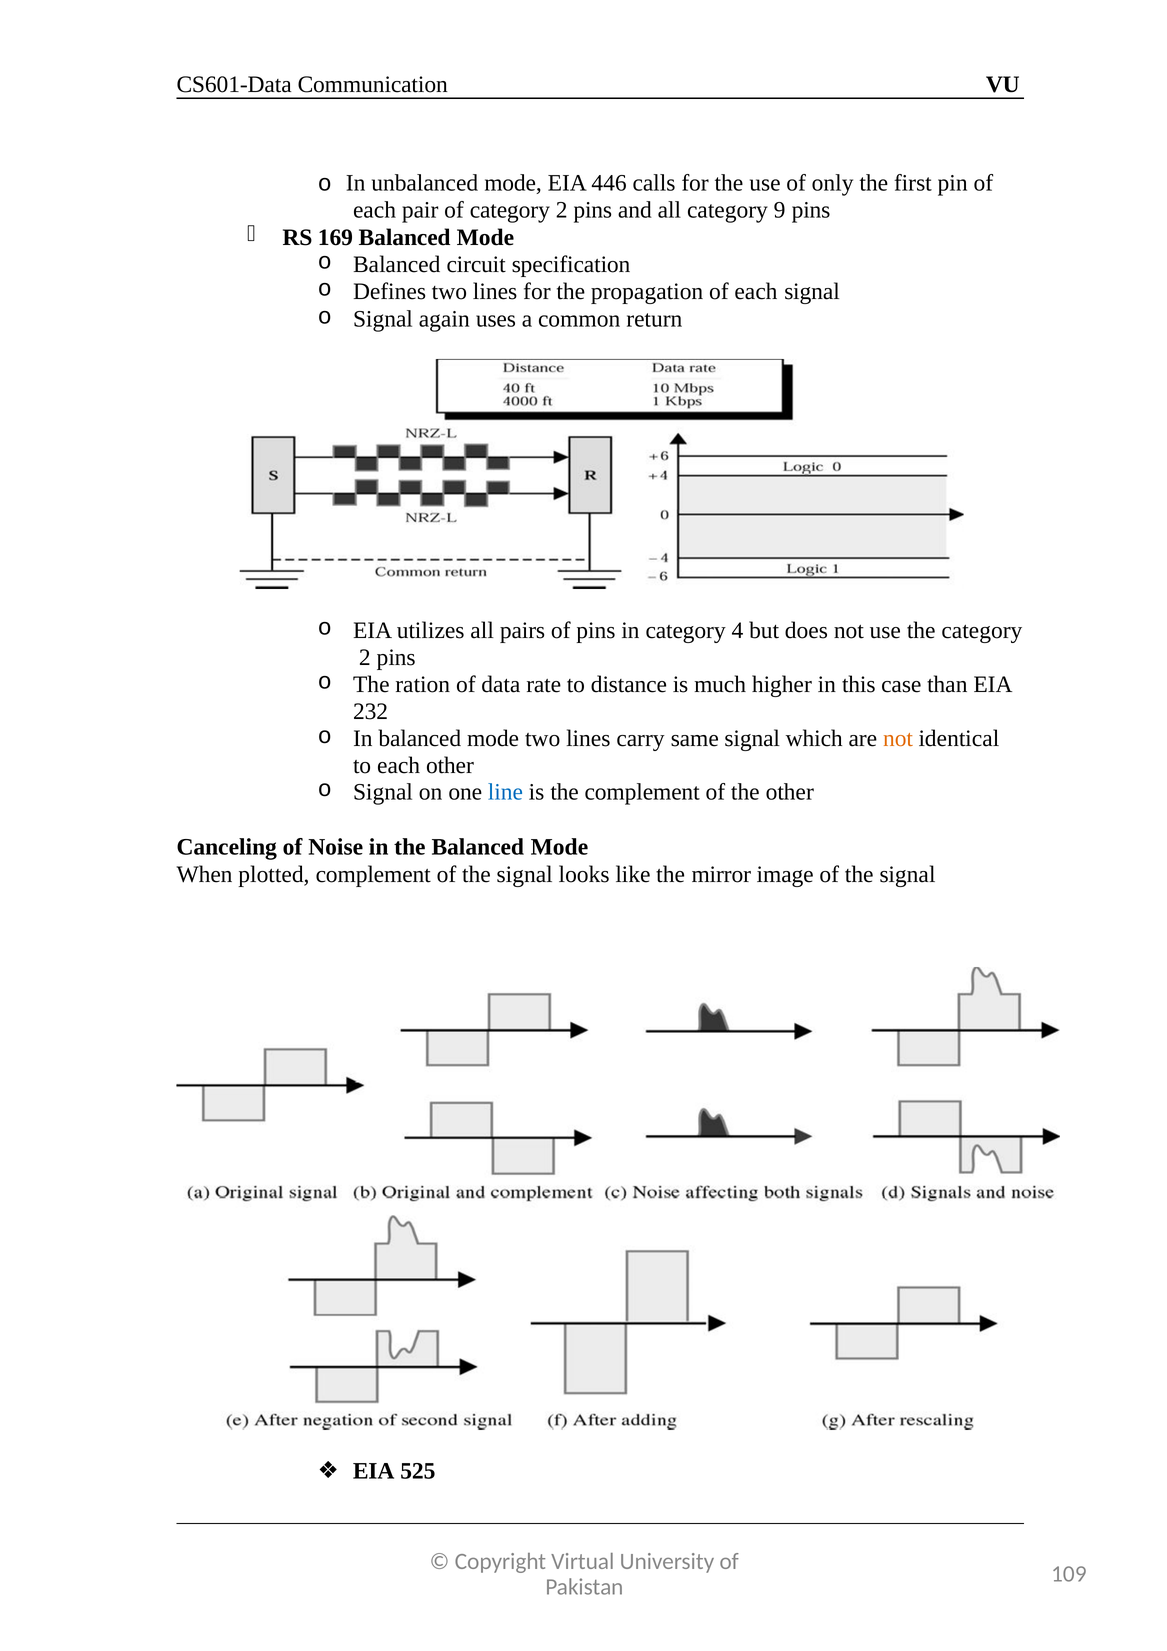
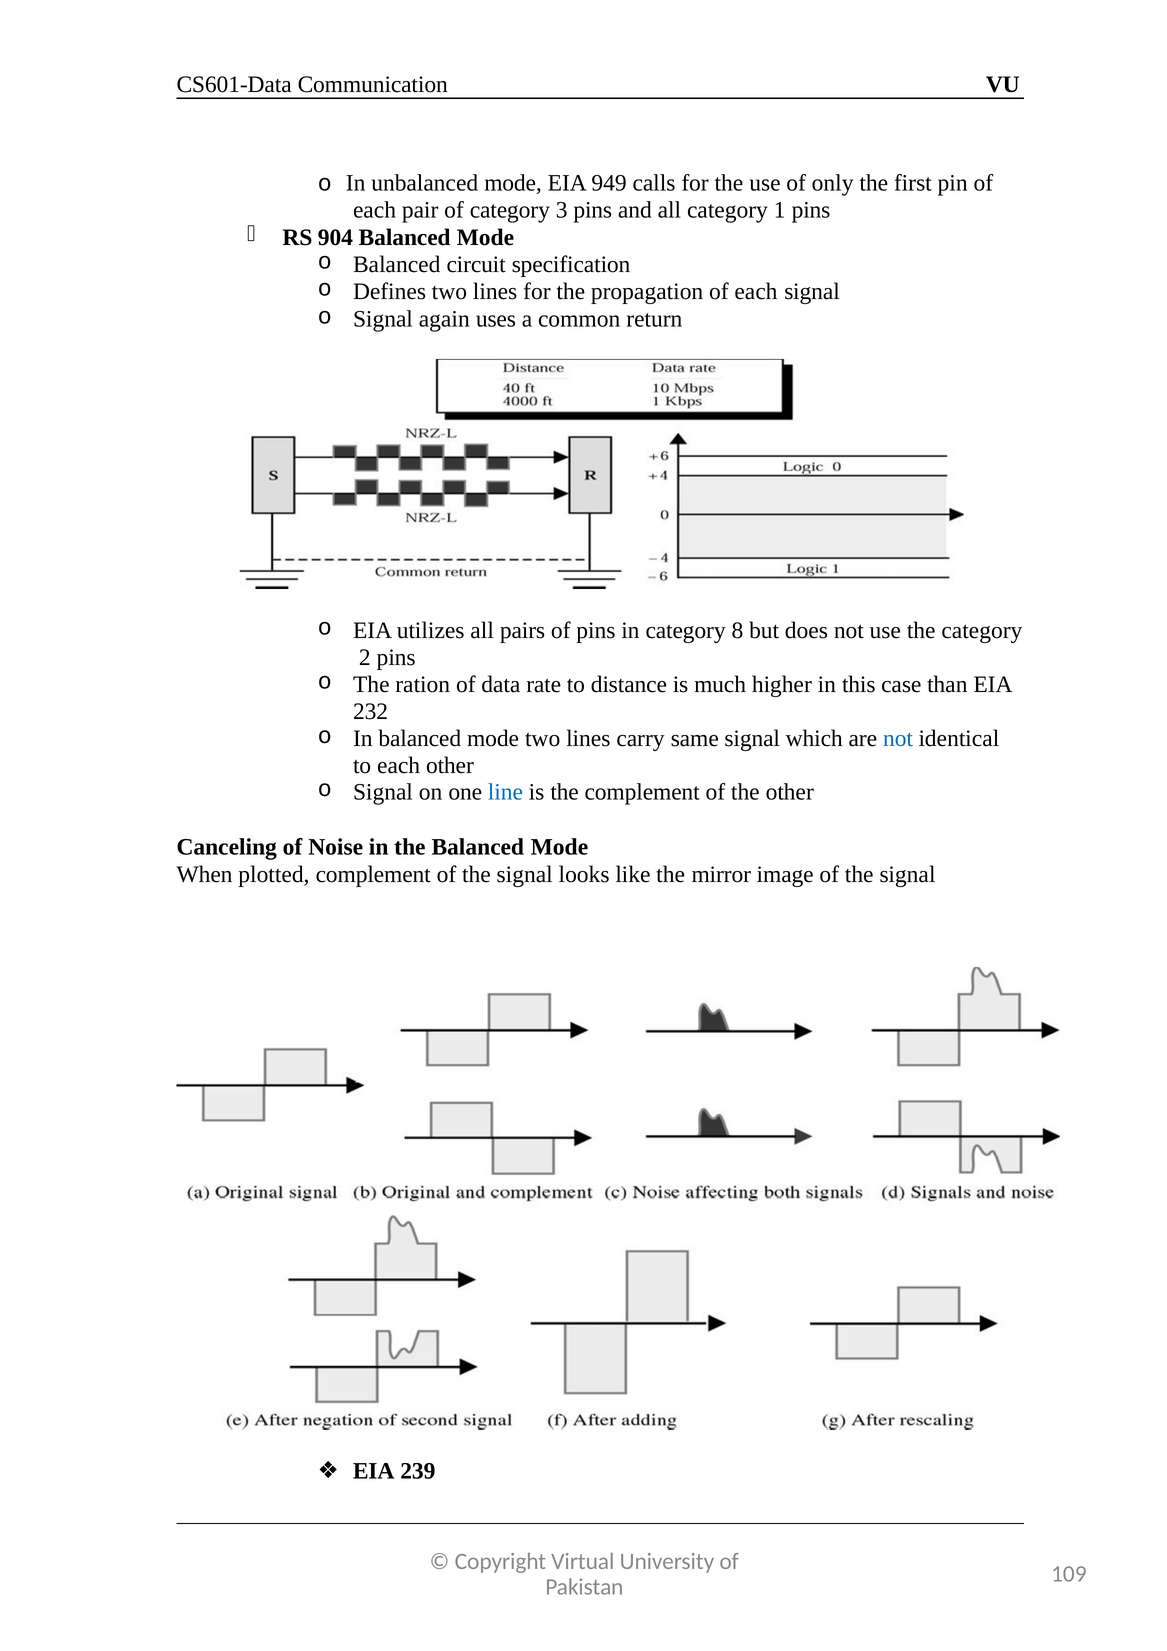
446: 446 -> 949
of category 2: 2 -> 3
9: 9 -> 1
169: 169 -> 904
4: 4 -> 8
not at (898, 739) colour: orange -> blue
525: 525 -> 239
